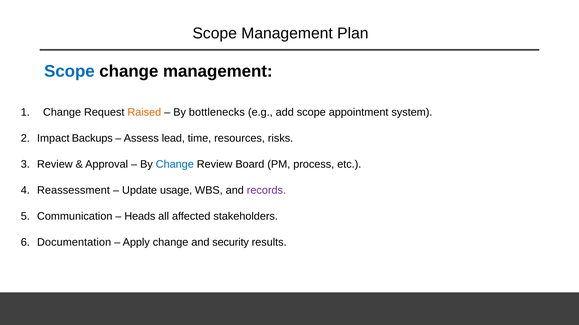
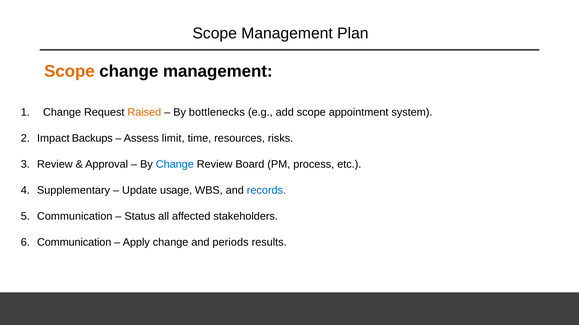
Scope at (69, 71) colour: blue -> orange
lead: lead -> limit
Reassessment: Reassessment -> Supplementary
records colour: purple -> blue
Heads: Heads -> Status
Documentation at (74, 243): Documentation -> Communication
security: security -> periods
